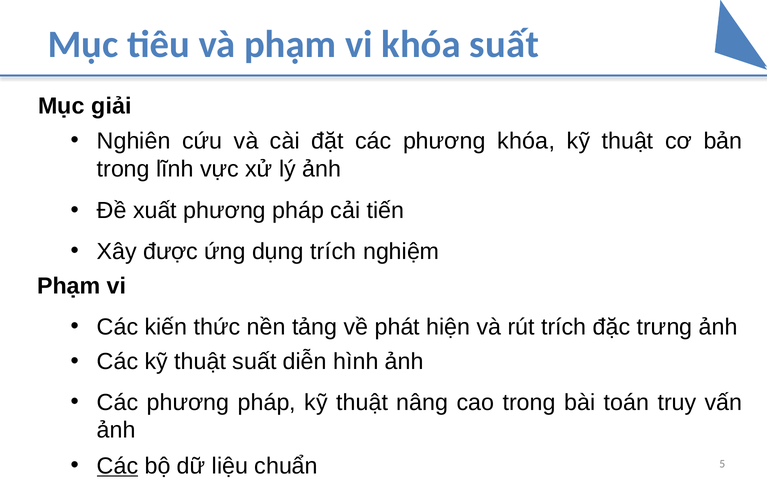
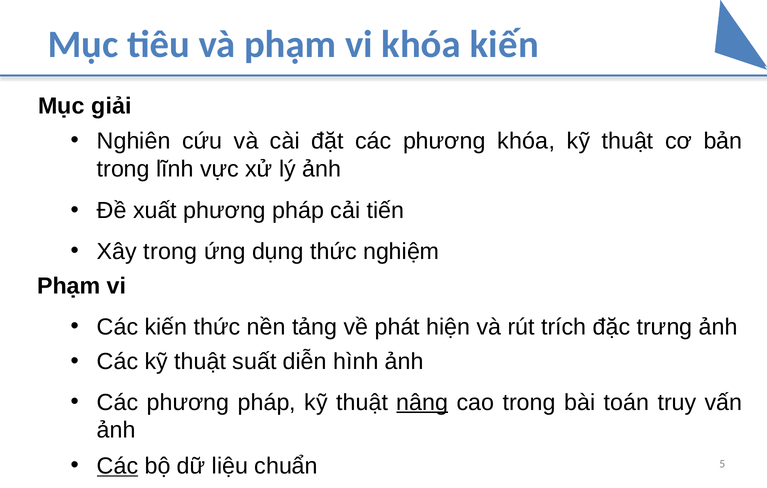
khóa suất: suất -> kiến
Xây được: được -> trong
dụng trích: trích -> thức
nâng underline: none -> present
